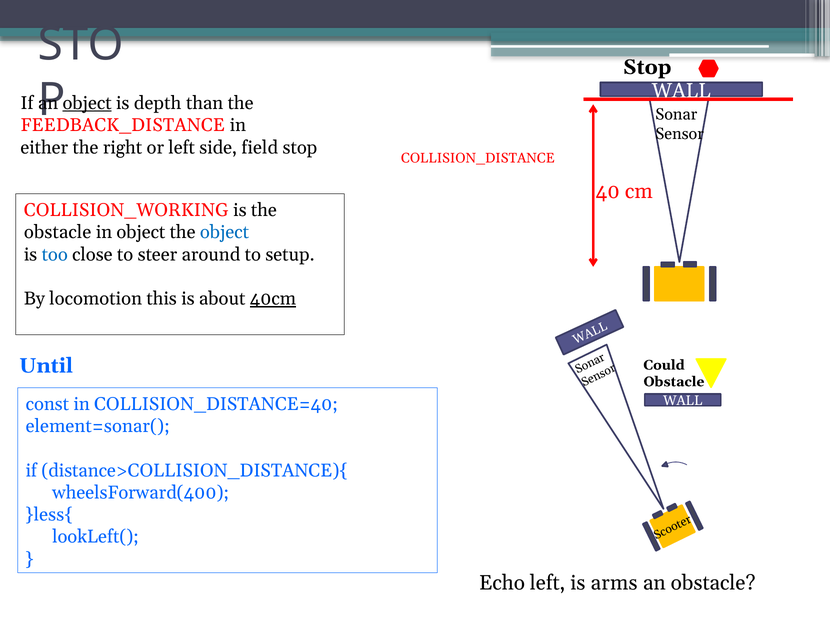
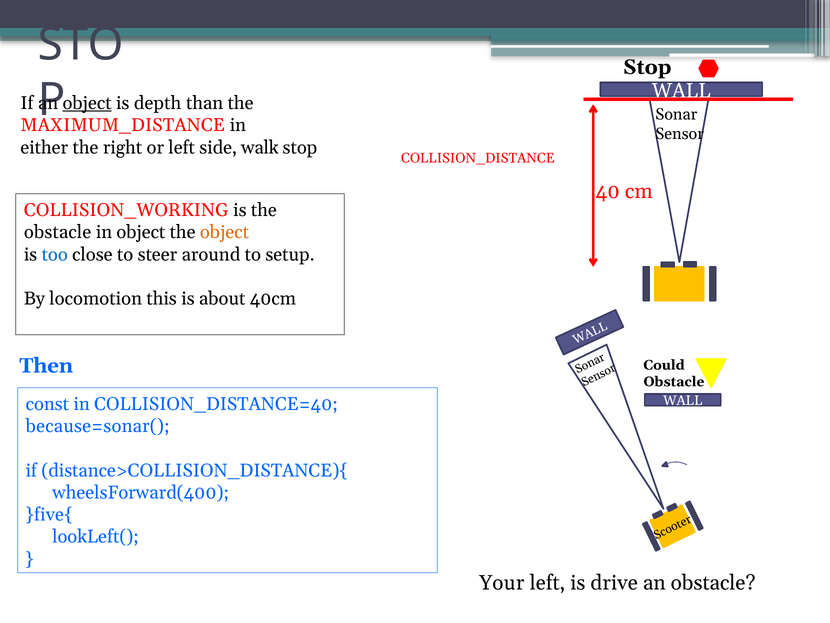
FEEDBACK_DISTANCE: FEEDBACK_DISTANCE -> MAXIMUM_DISTANCE
field: field -> walk
object at (224, 232) colour: blue -> orange
40cm underline: present -> none
Until: Until -> Then
element=sonar(: element=sonar( -> because=sonar(
}less{: }less{ -> }five{
Echo: Echo -> Your
arms: arms -> drive
